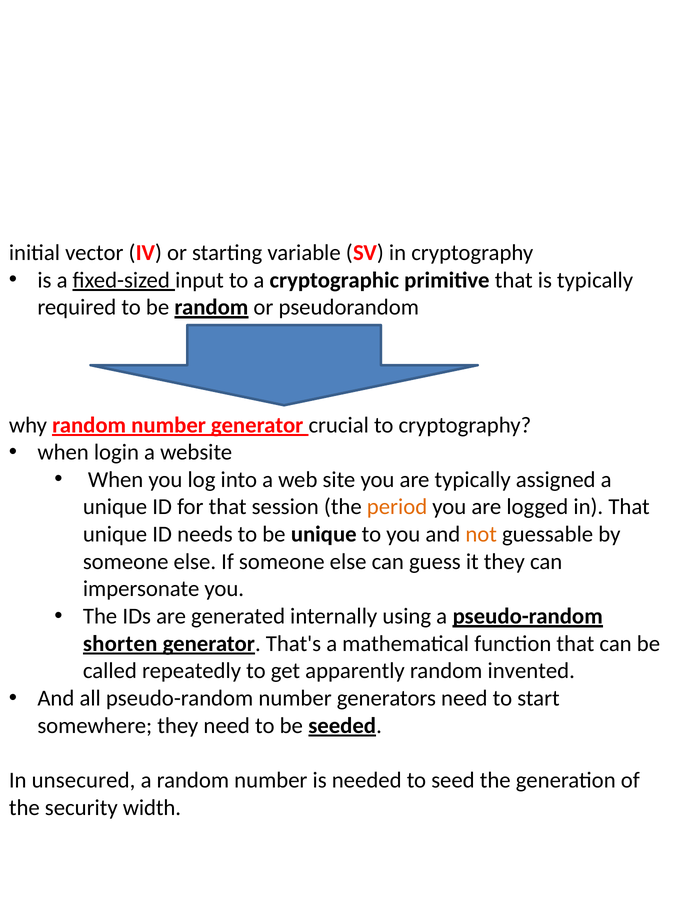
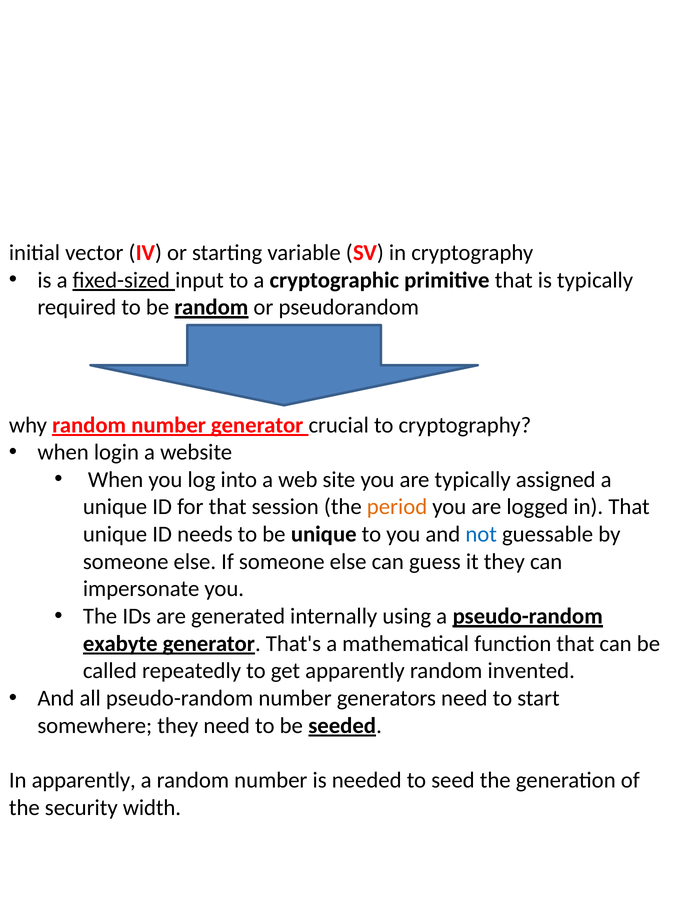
not colour: orange -> blue
shorten: shorten -> exabyte
In unsecured: unsecured -> apparently
